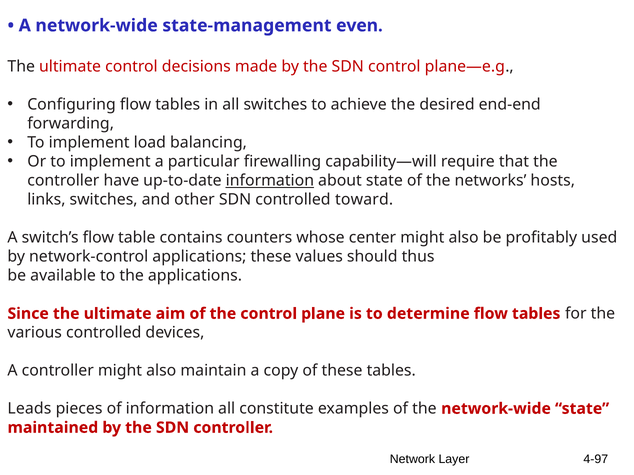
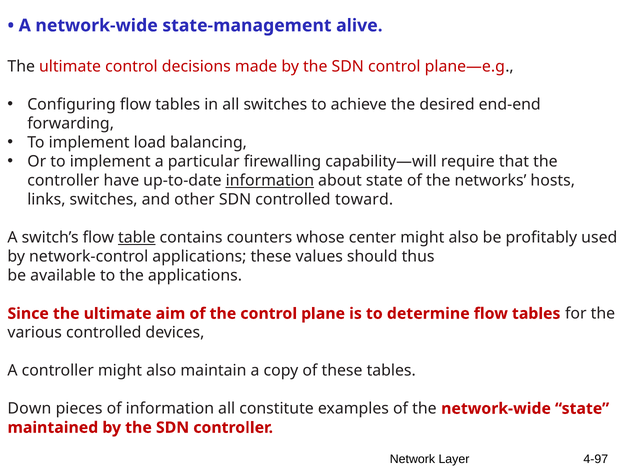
even: even -> alive
table underline: none -> present
Leads: Leads -> Down
